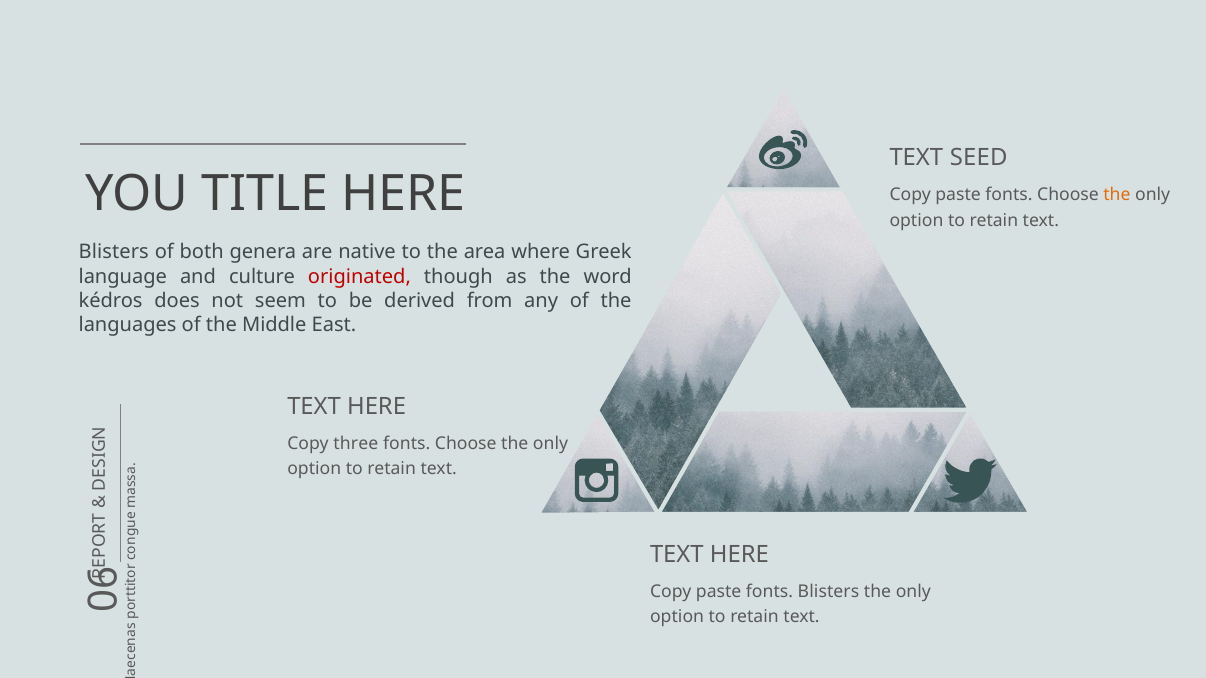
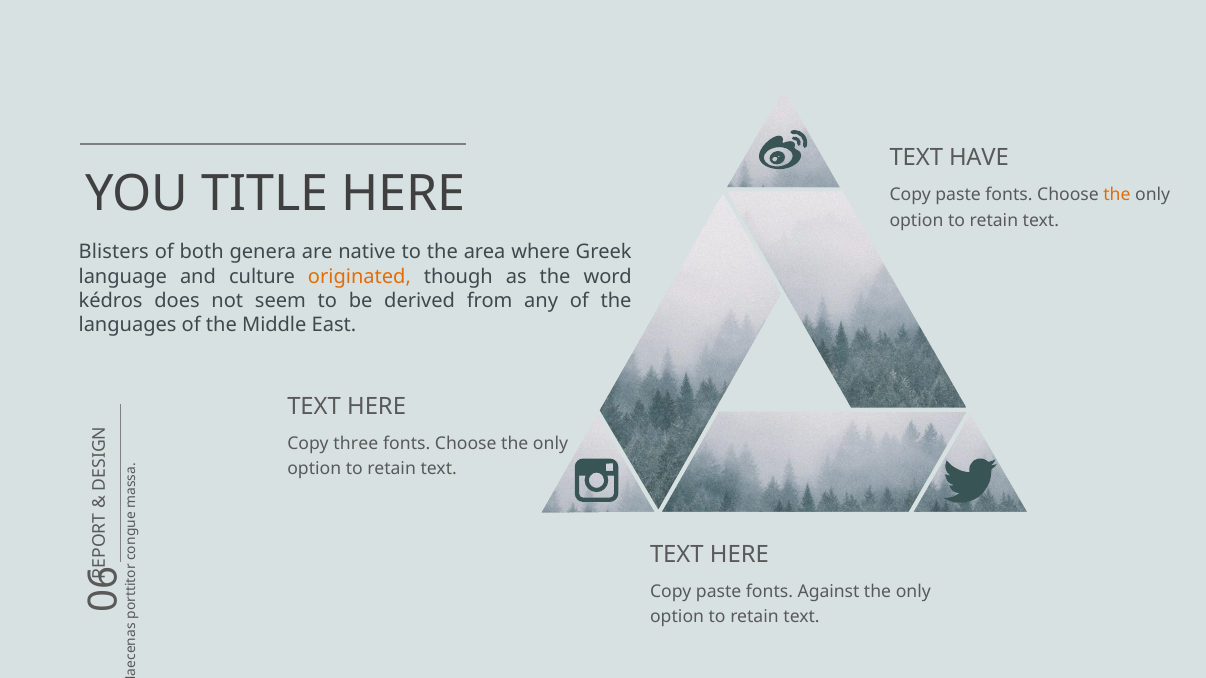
SEED: SEED -> HAVE
originated colour: red -> orange
fonts Blisters: Blisters -> Against
